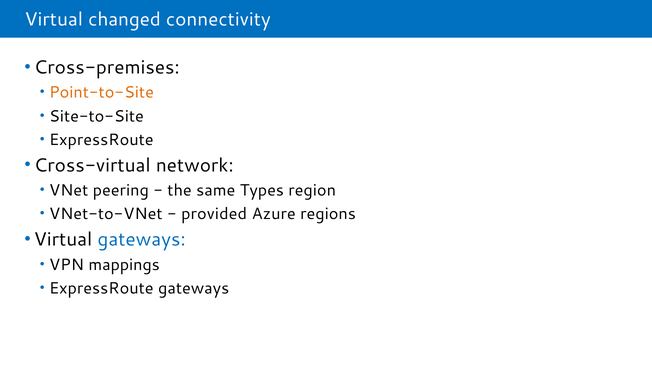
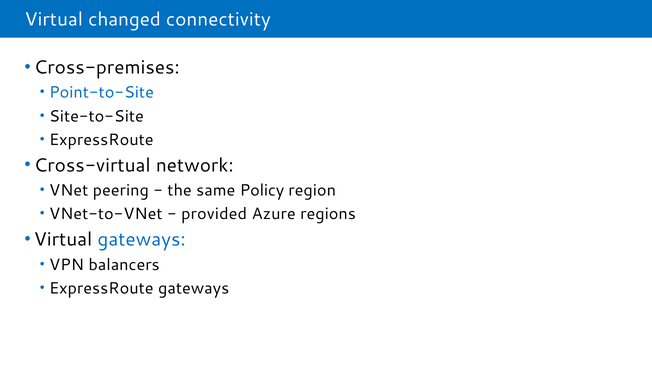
Point-to-Site colour: orange -> blue
Types: Types -> Policy
mappings: mappings -> balancers
